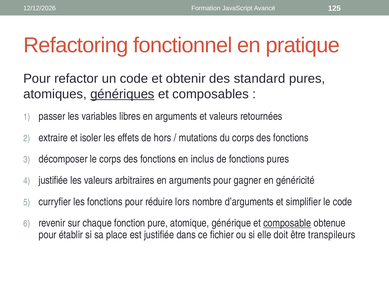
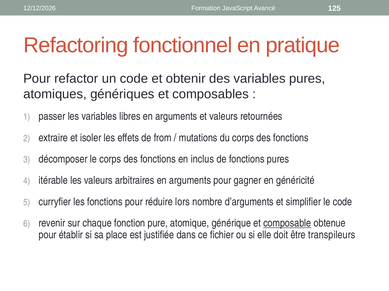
des standard: standard -> variables
génériques underline: present -> none
hors: hors -> from
justifiée at (53, 181): justifiée -> itérable
